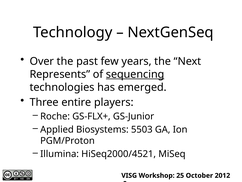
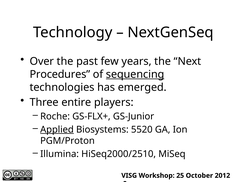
Represents: Represents -> Procedures
Applied underline: none -> present
5503: 5503 -> 5520
HiSeq2000/4521: HiSeq2000/4521 -> HiSeq2000/2510
